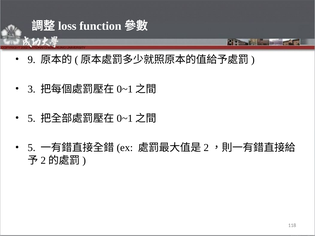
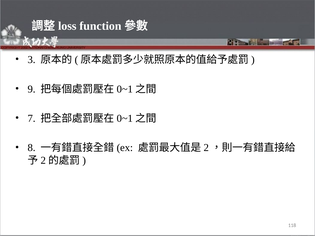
9: 9 -> 3
3: 3 -> 9
5 at (32, 119): 5 -> 7
5 at (32, 148): 5 -> 8
